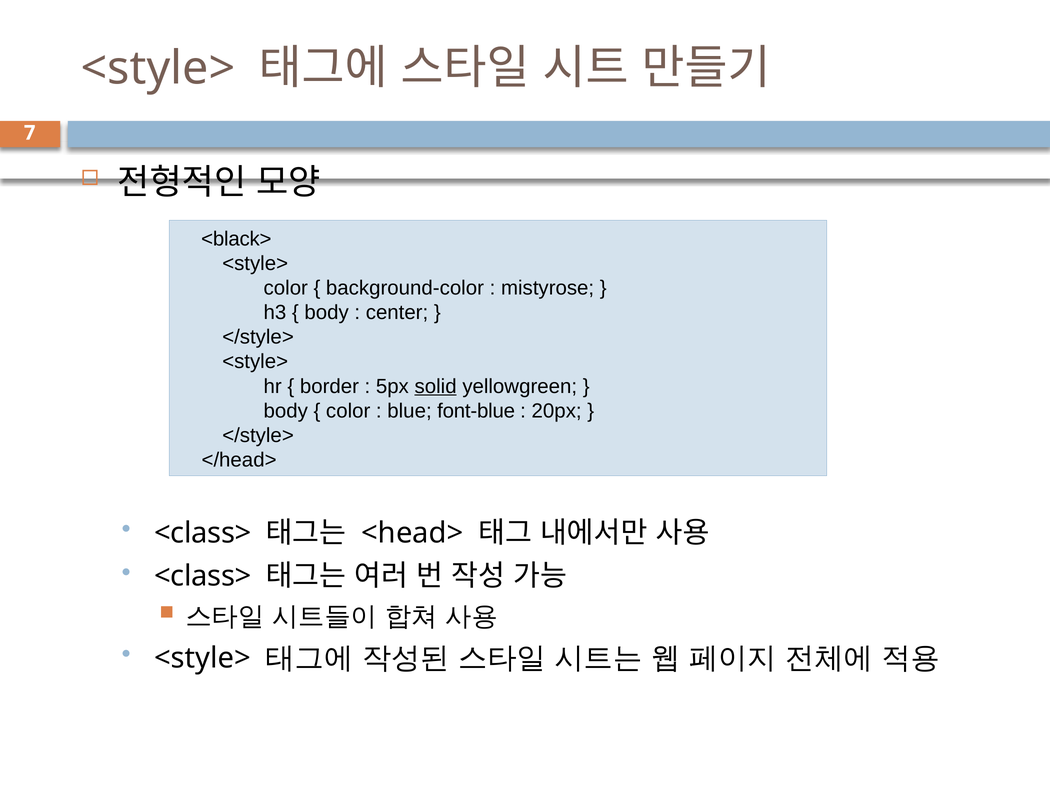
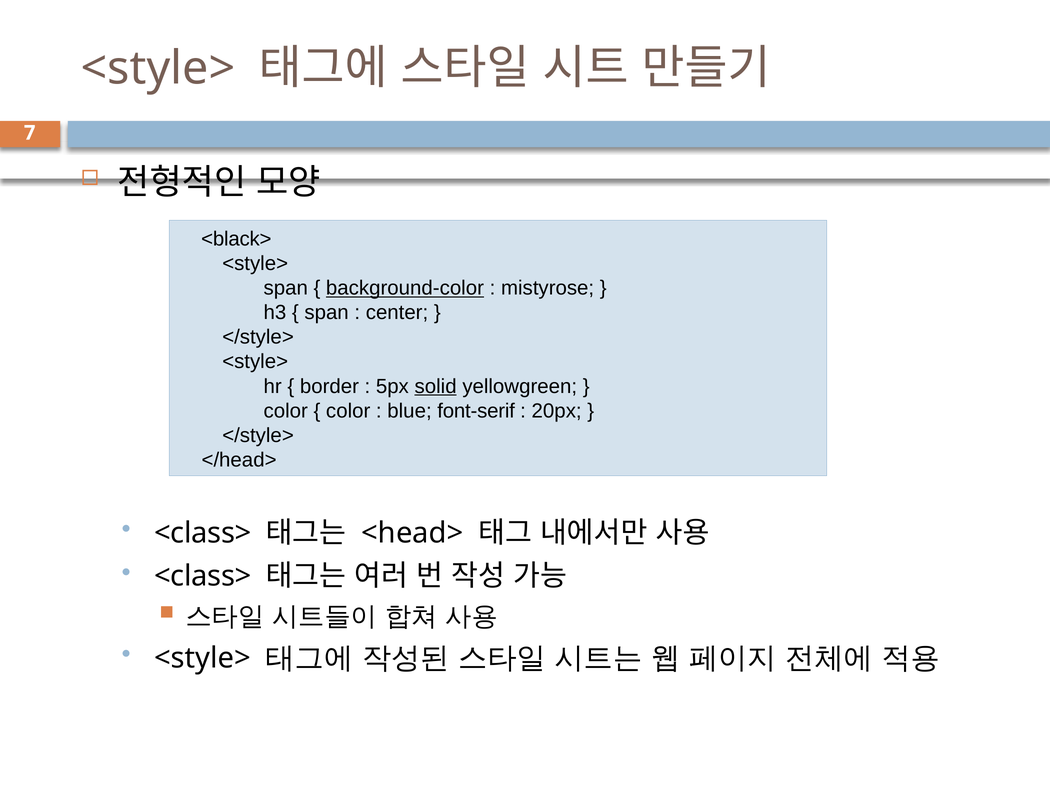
color at (286, 288): color -> span
background-color underline: none -> present
body at (327, 312): body -> span
body at (286, 411): body -> color
font-blue: font-blue -> font-serif
